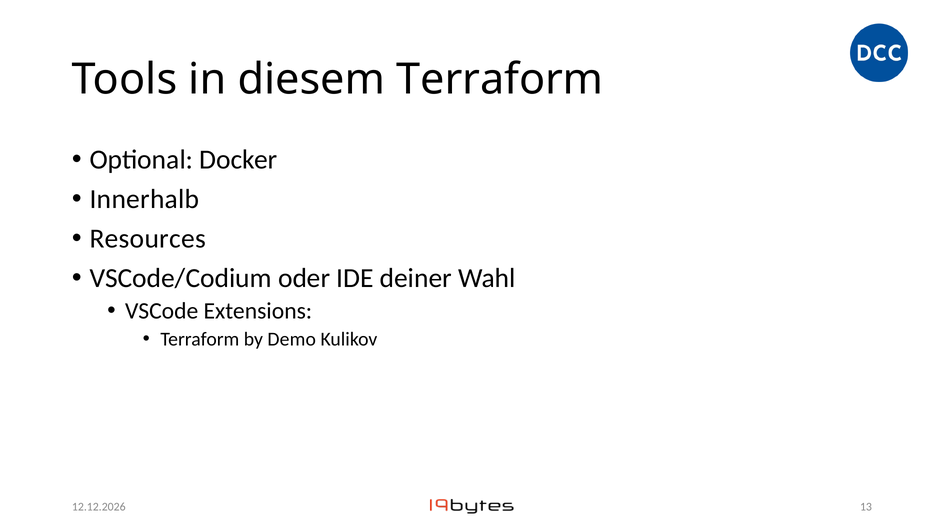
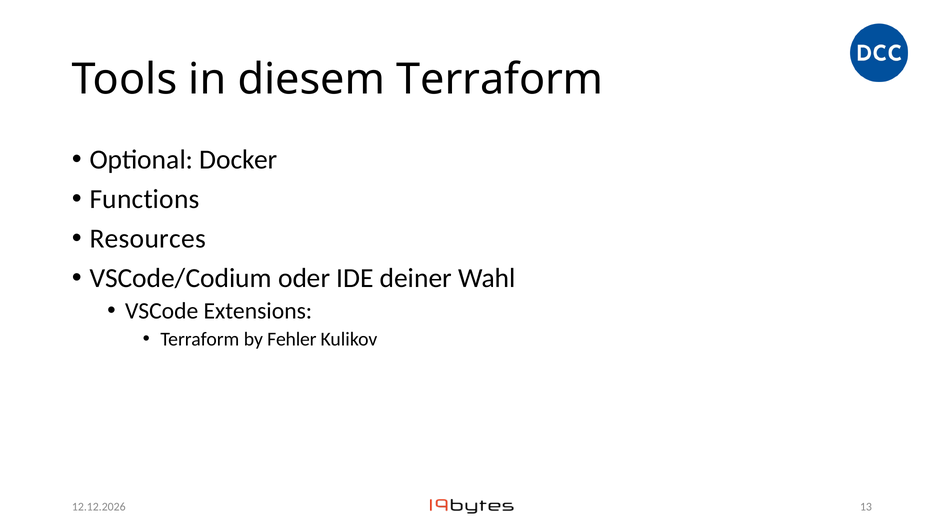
Innerhalb: Innerhalb -> Functions
Demo: Demo -> Fehler
